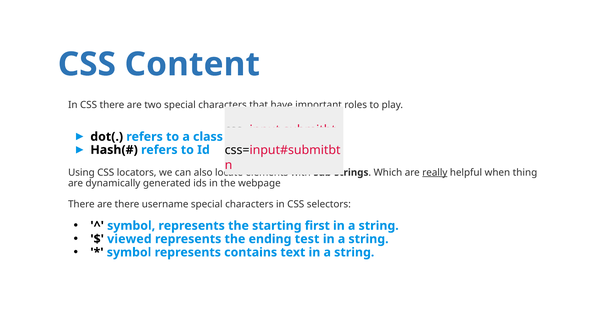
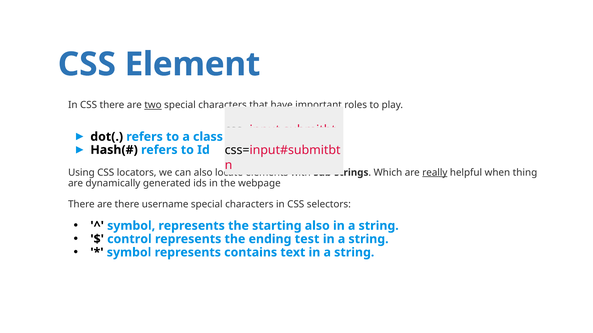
Content: Content -> Element
two underline: none -> present
starting first: first -> also
viewed: viewed -> control
